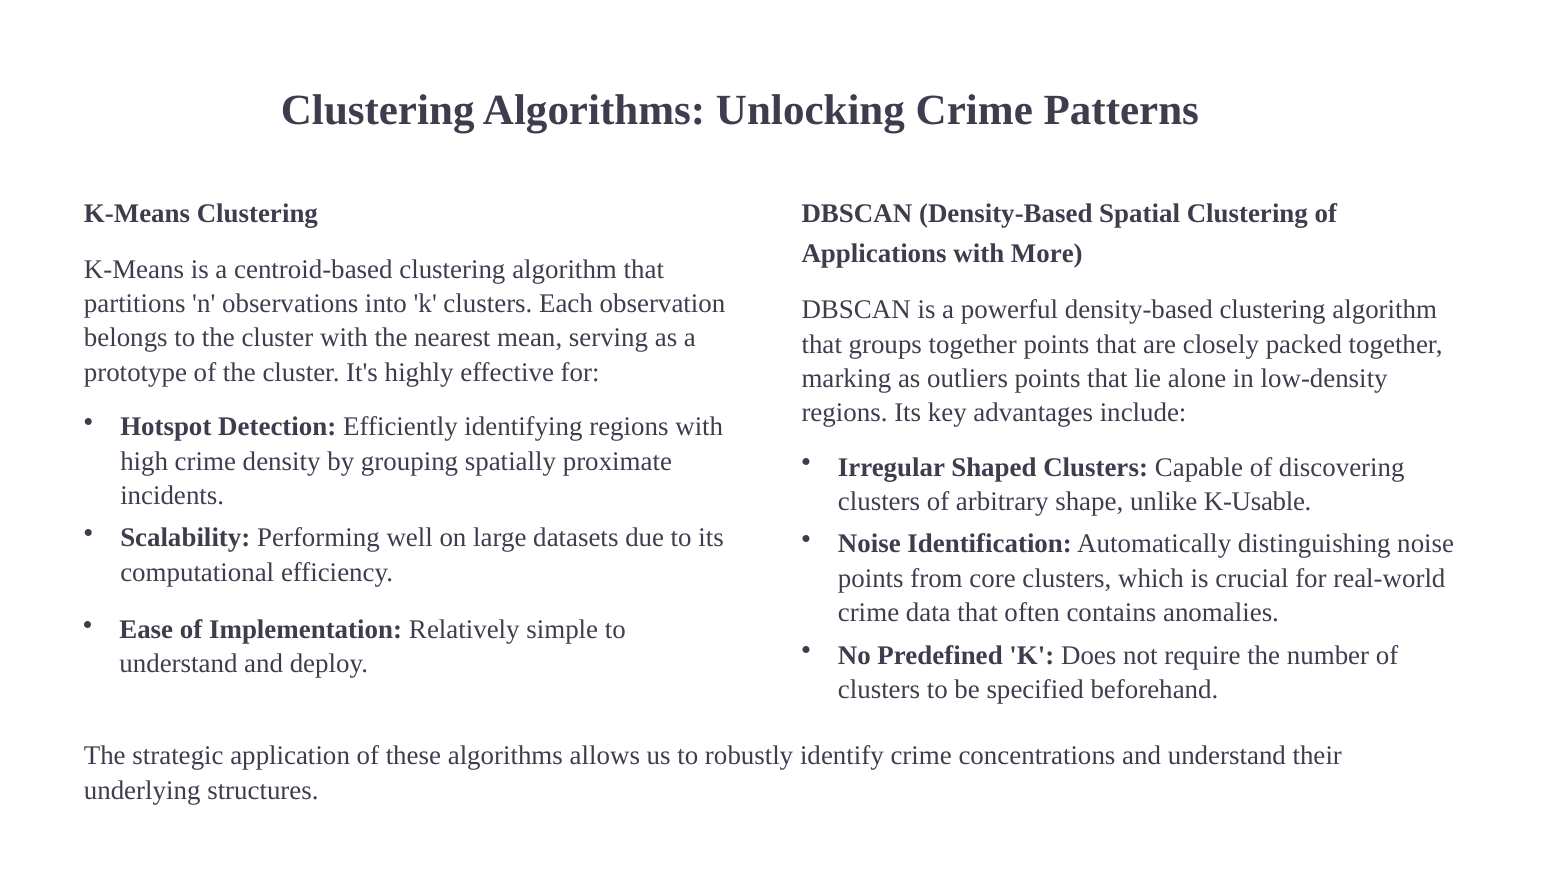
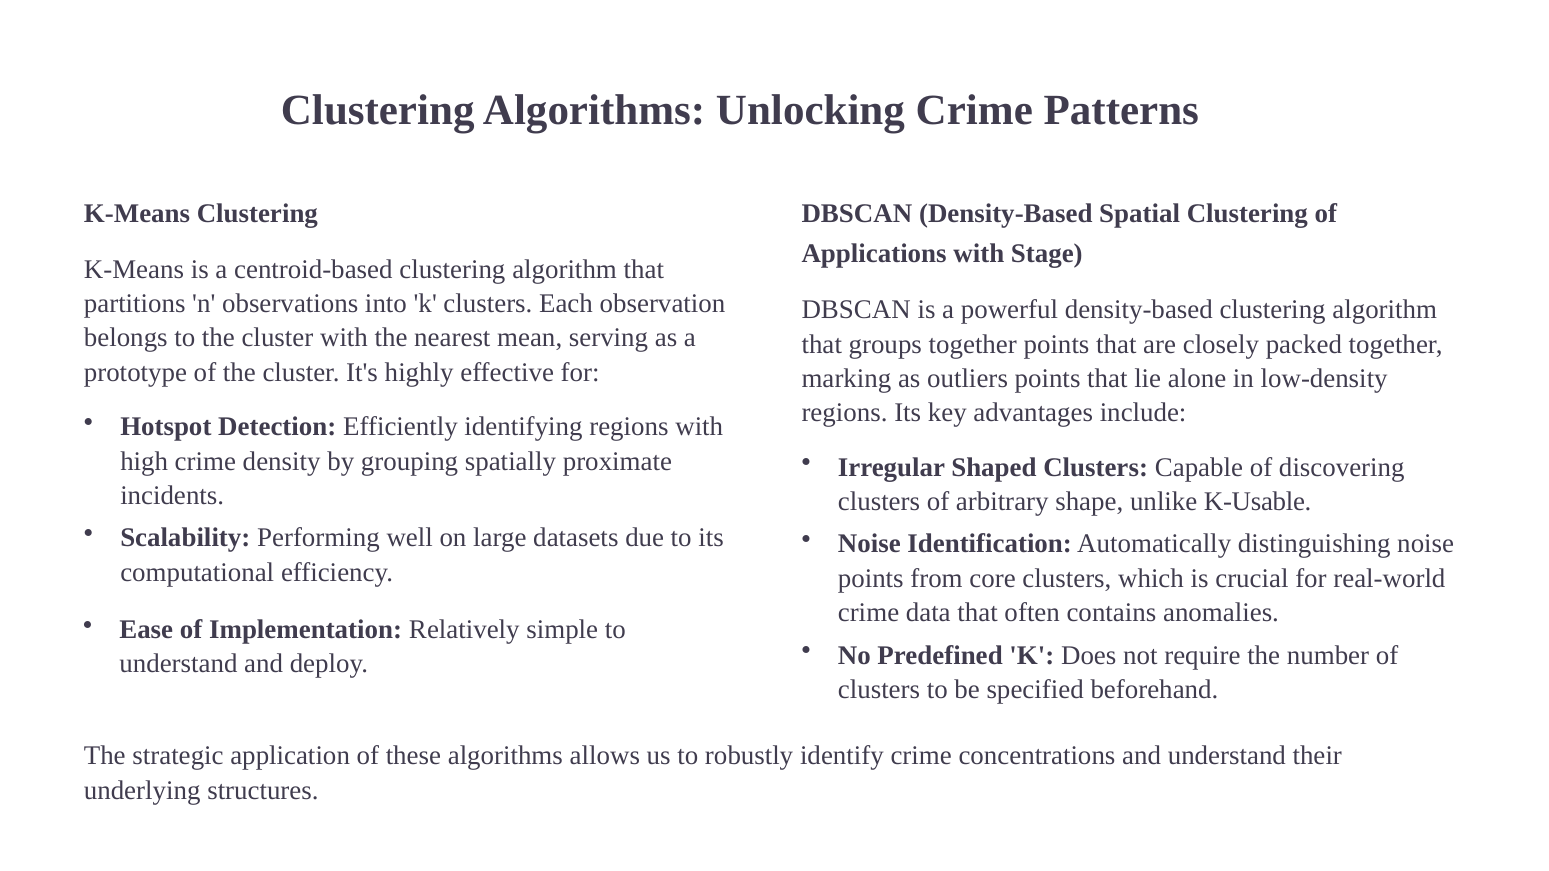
More: More -> Stage
